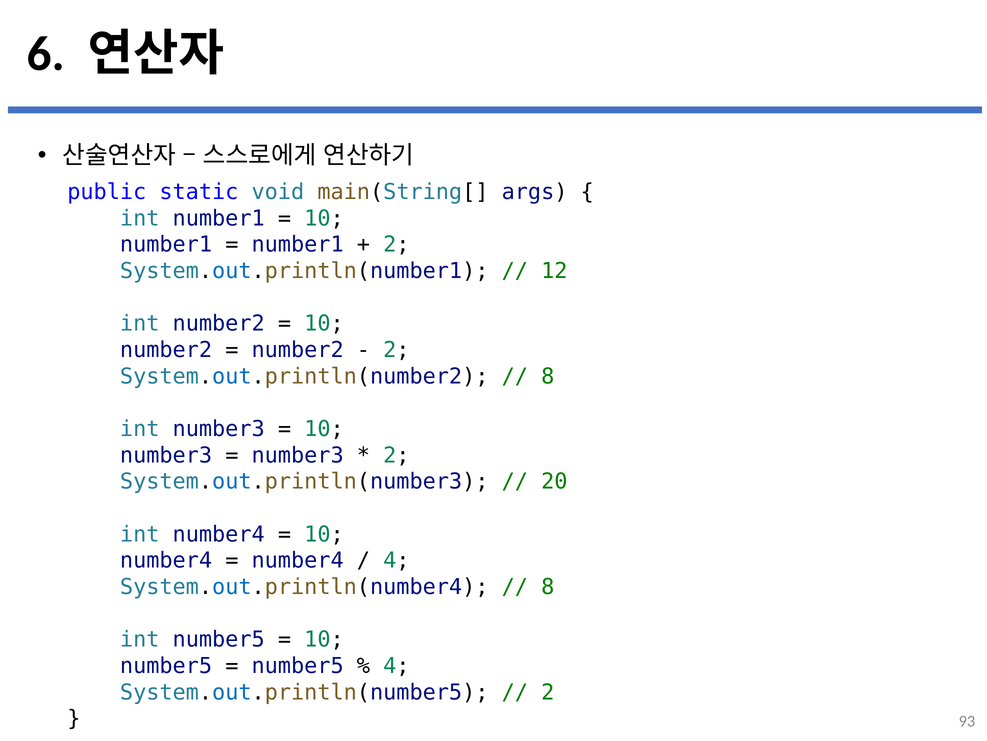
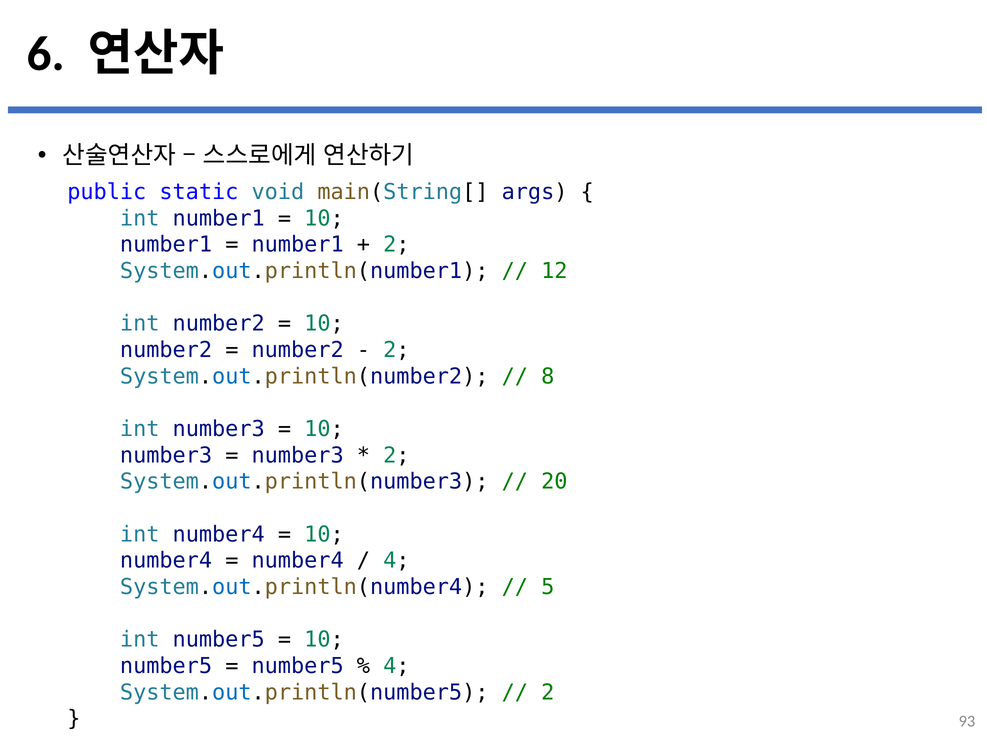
8 at (548, 586): 8 -> 5
